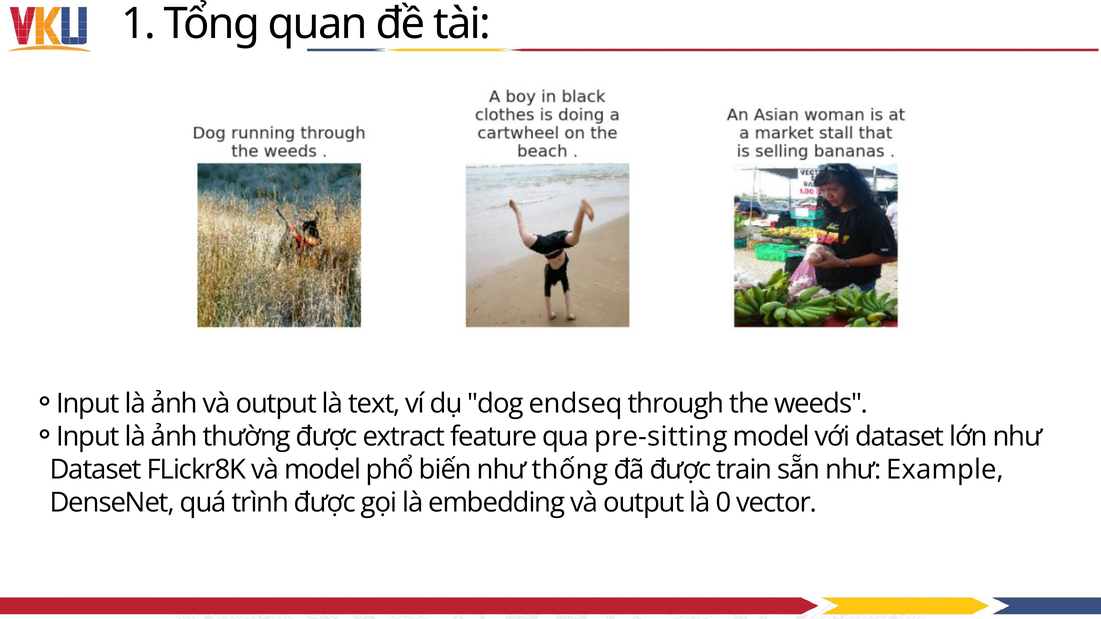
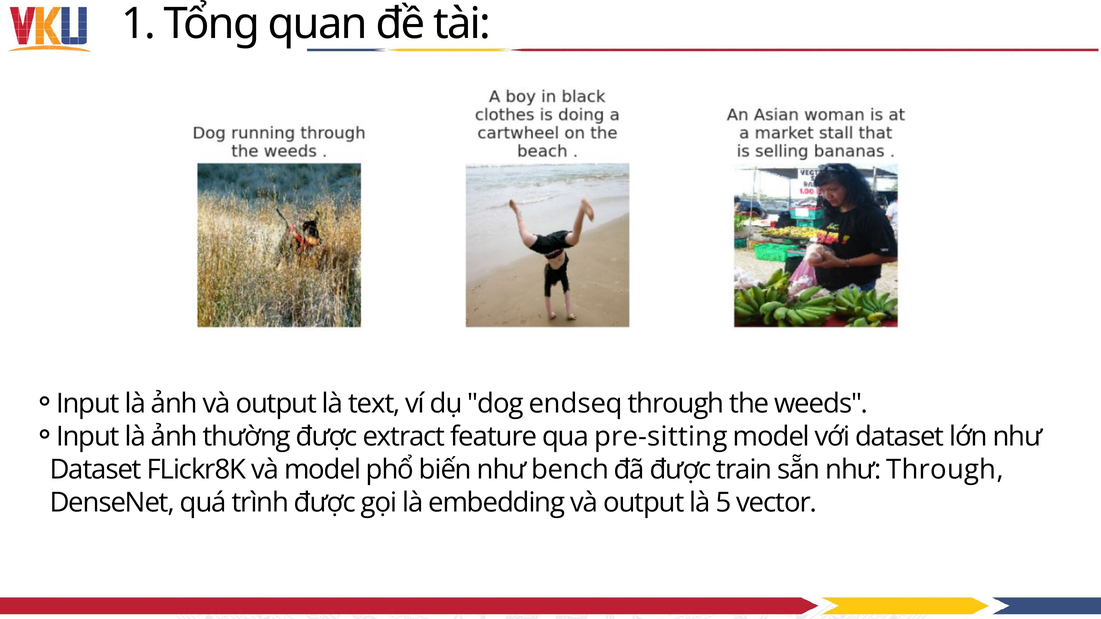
thống: thống -> bench
như Example: Example -> Through
0: 0 -> 5
